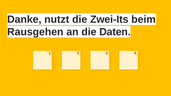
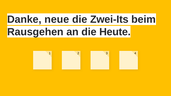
nutzt: nutzt -> neue
Daten: Daten -> Heute
